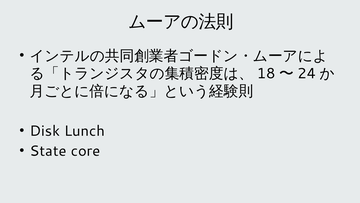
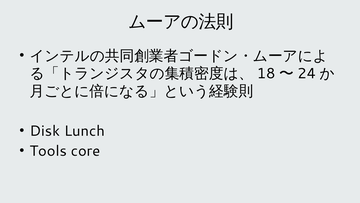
State: State -> Tools
